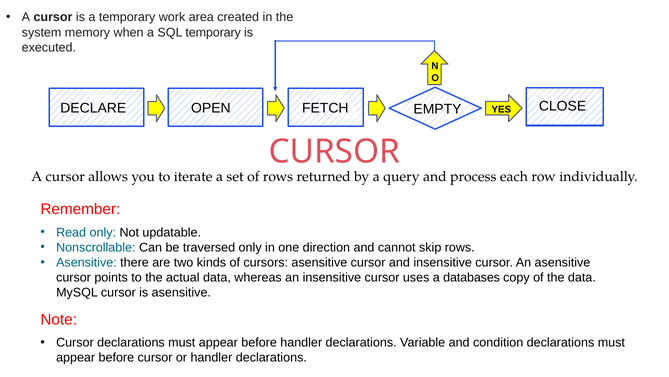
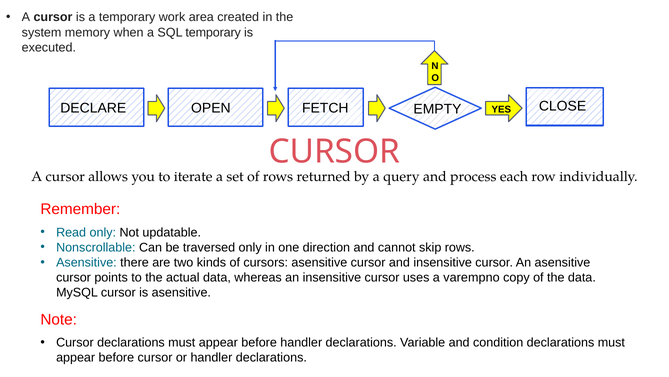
databases: databases -> varempno
